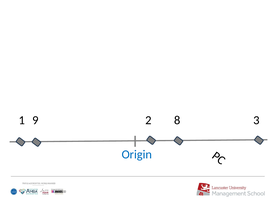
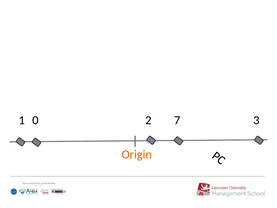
9: 9 -> 0
8: 8 -> 7
Origin colour: blue -> orange
